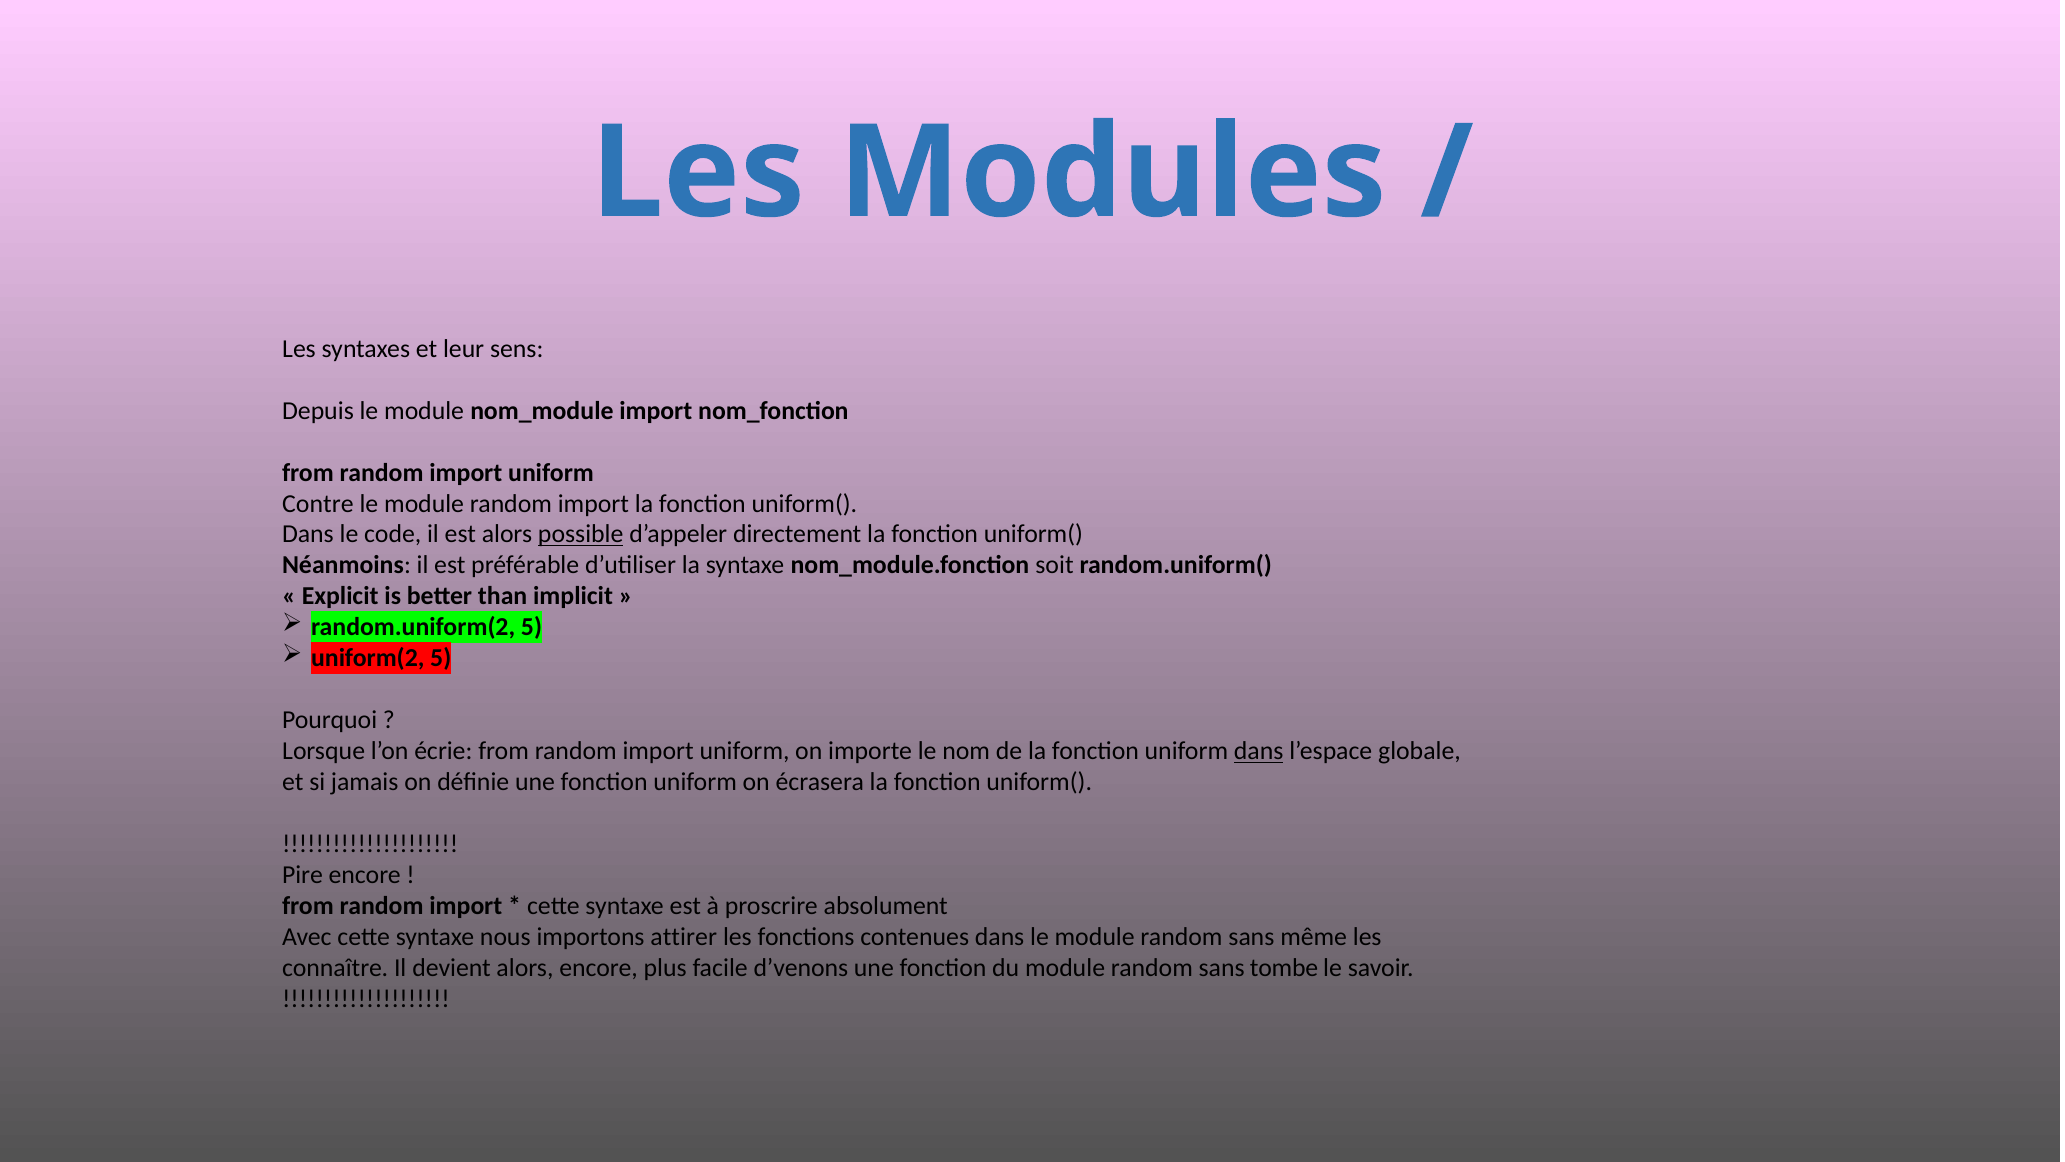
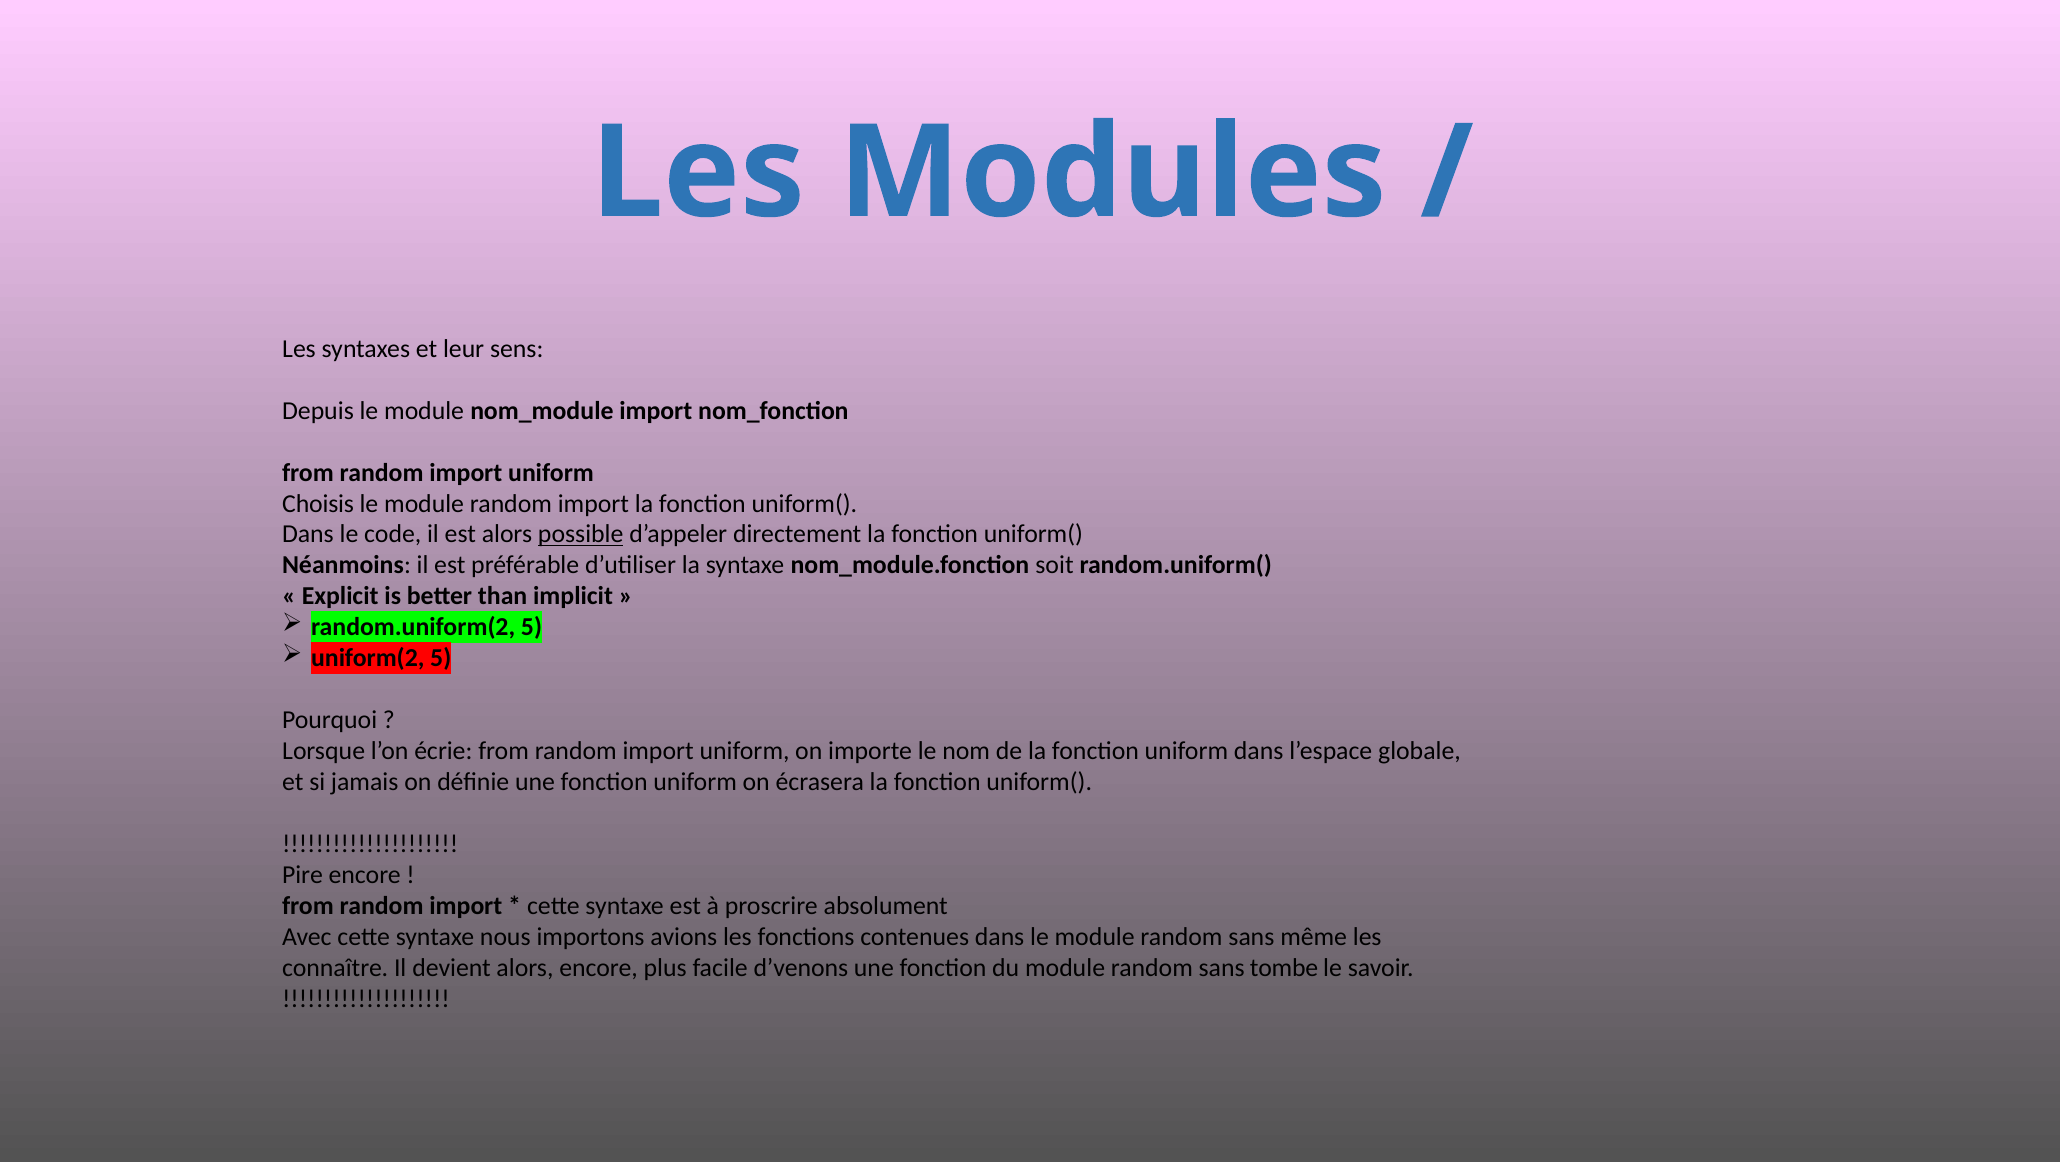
Contre: Contre -> Choisis
dans at (1259, 751) underline: present -> none
attirer: attirer -> avions
